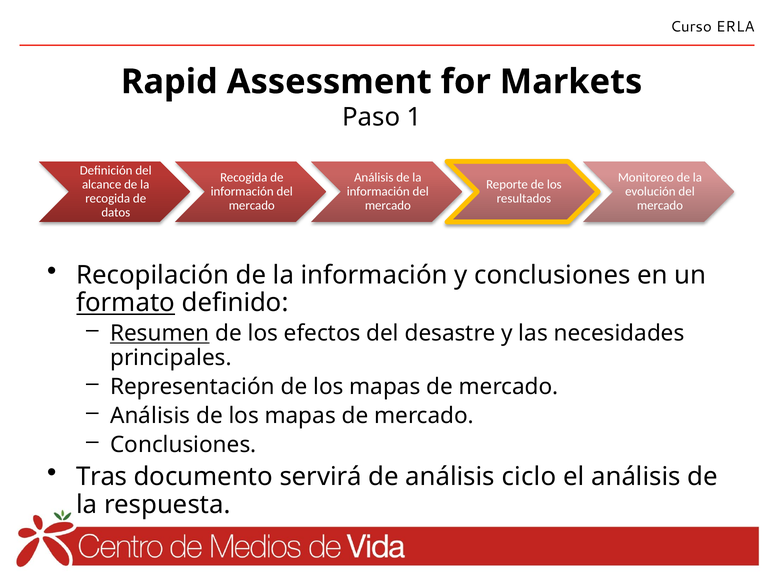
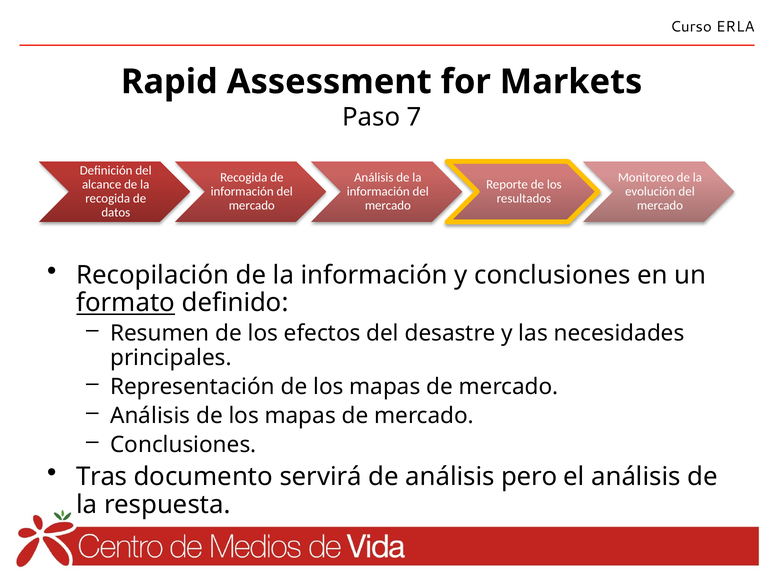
1: 1 -> 7
Resumen underline: present -> none
ciclo: ciclo -> pero
